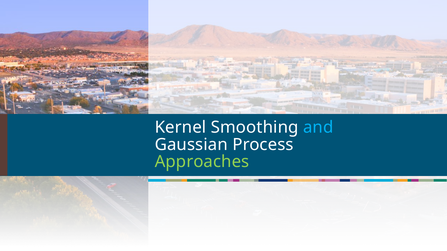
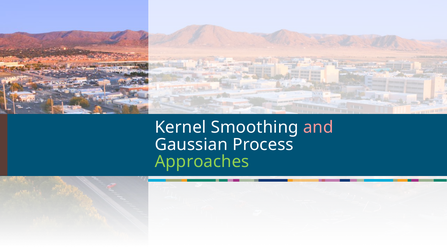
and colour: light blue -> pink
